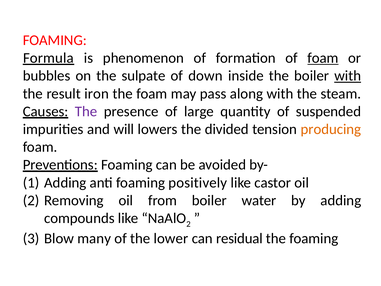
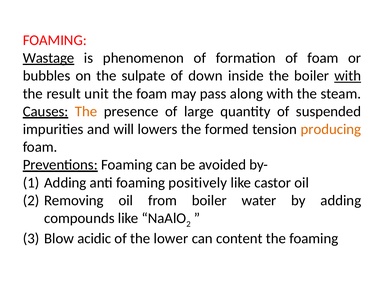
Formula: Formula -> Wastage
foam at (323, 58) underline: present -> none
iron: iron -> unit
The at (86, 111) colour: purple -> orange
divided: divided -> formed
many: many -> acidic
residual: residual -> content
